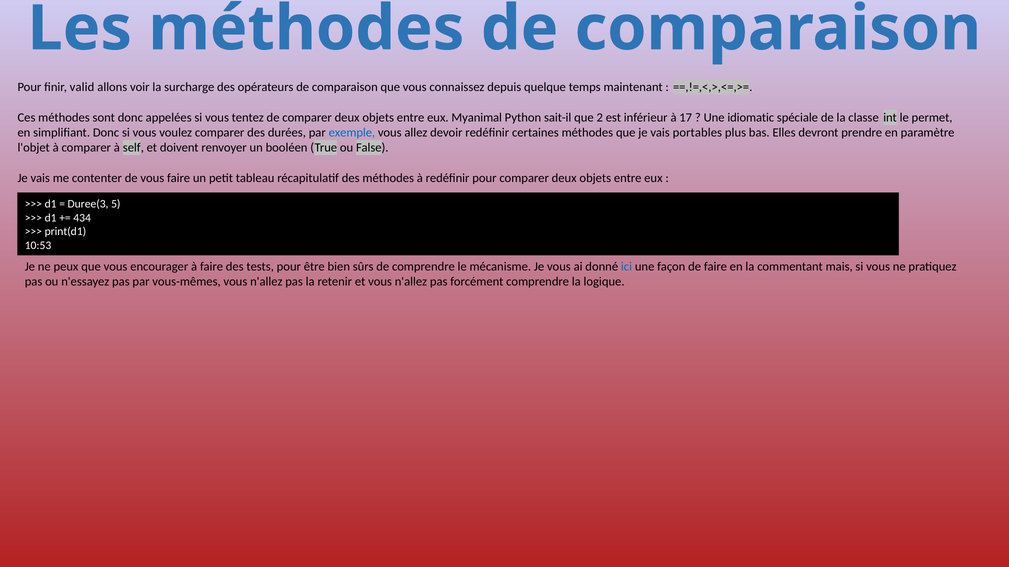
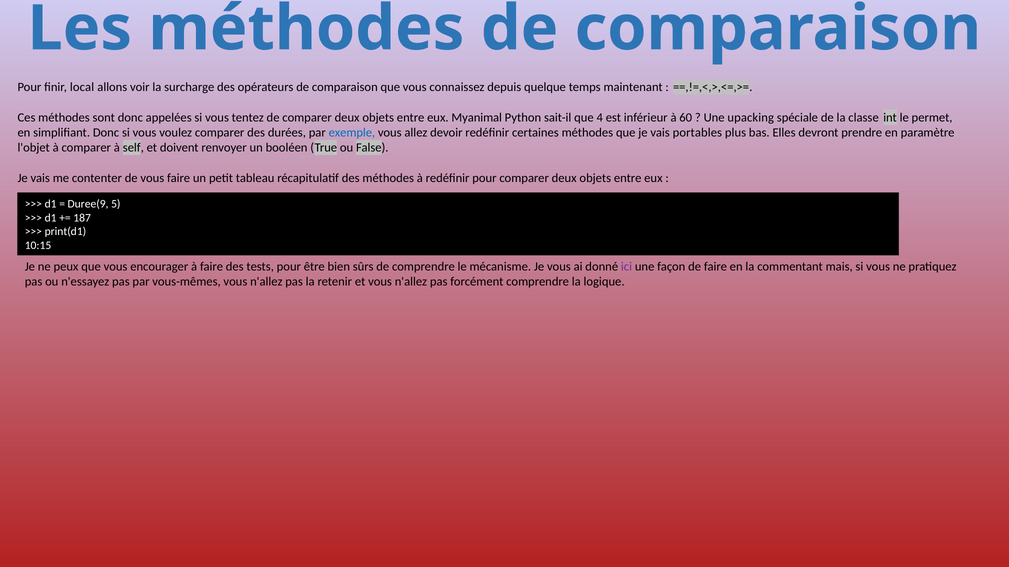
valid: valid -> local
2: 2 -> 4
17: 17 -> 60
idiomatic: idiomatic -> upacking
Duree(3: Duree(3 -> Duree(9
434: 434 -> 187
10:53: 10:53 -> 10:15
ici colour: blue -> purple
